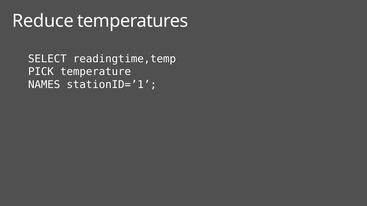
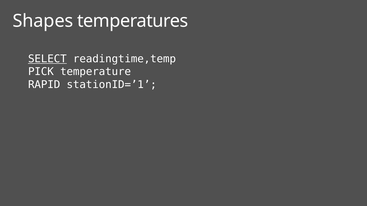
Reduce: Reduce -> Shapes
SELECT underline: none -> present
NAMES: NAMES -> RAPID
